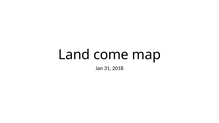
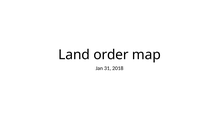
come: come -> order
